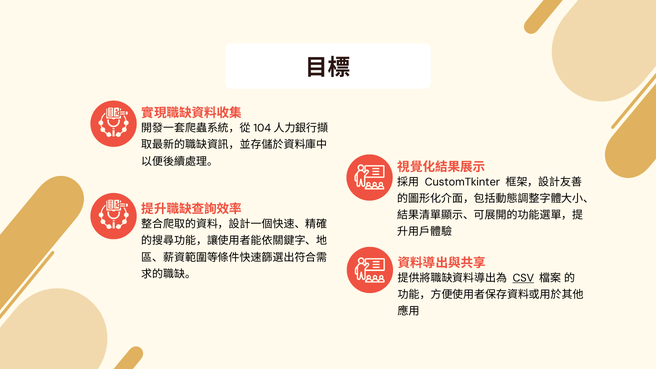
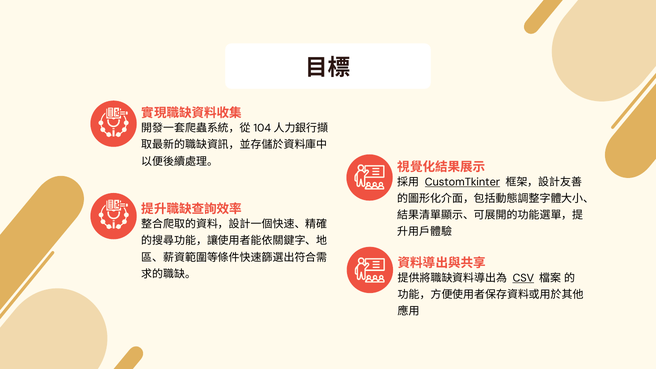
CustomTkinter underline: none -> present
